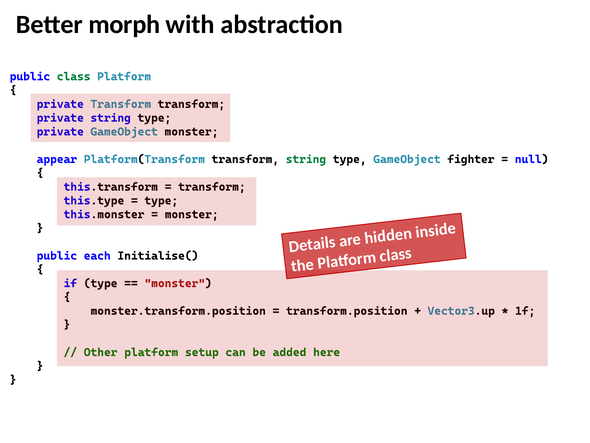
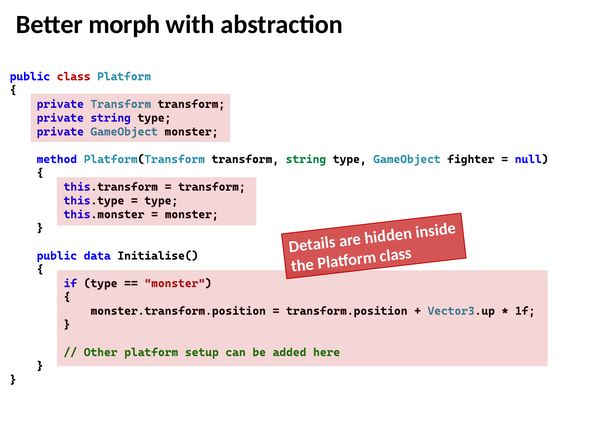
class at (74, 76) colour: green -> red
appear: appear -> method
each: each -> data
